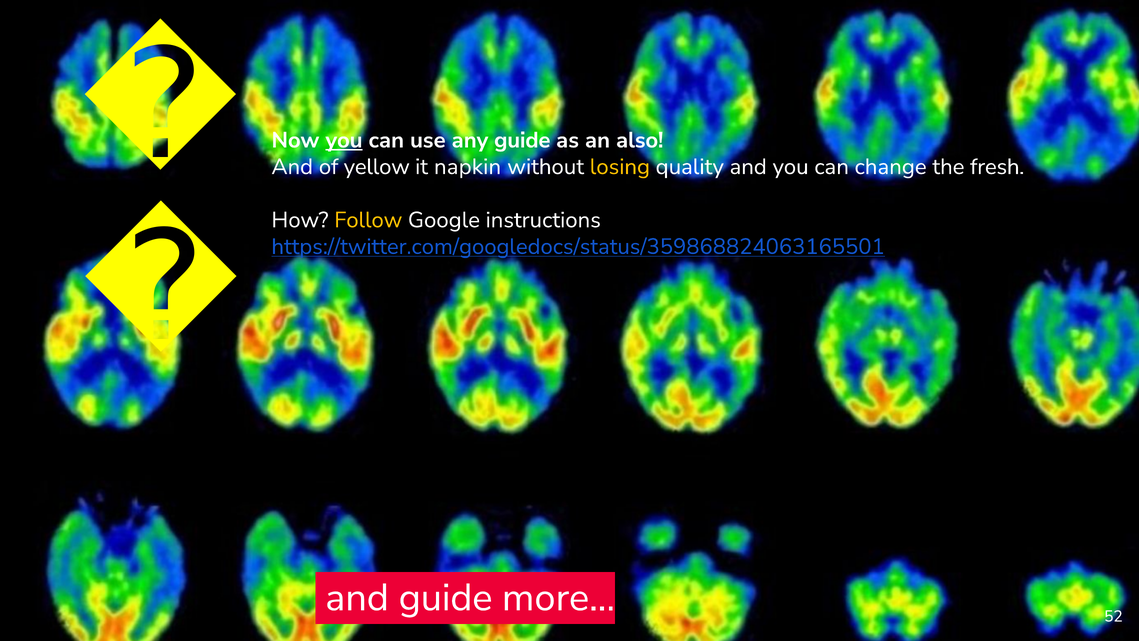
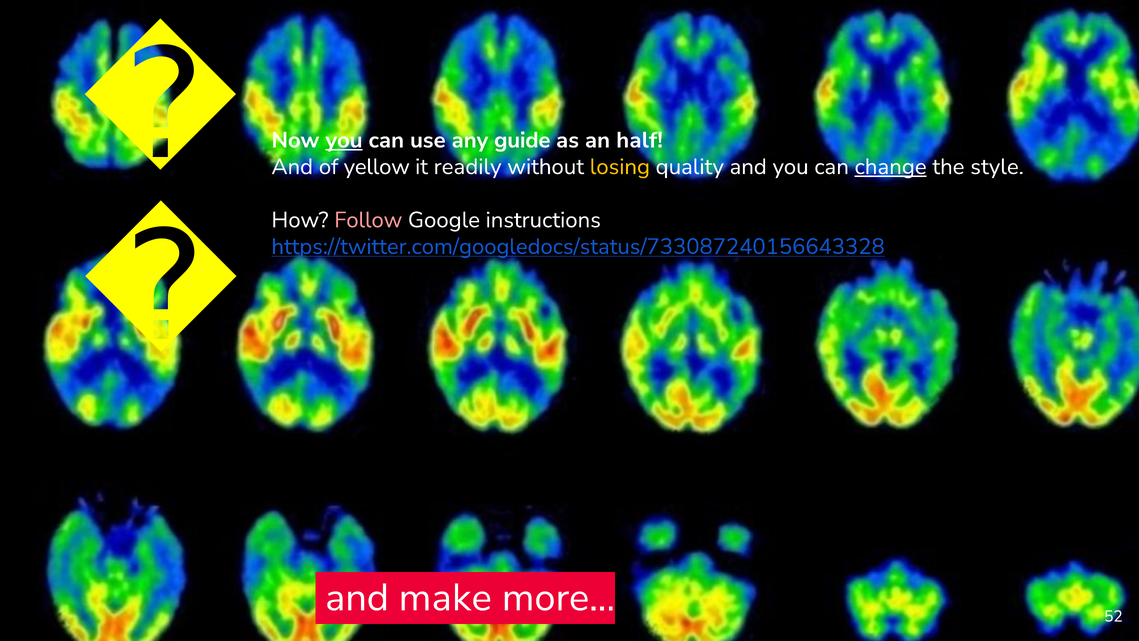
also: also -> half
napkin: napkin -> readily
change underline: none -> present
fresh: fresh -> style
Follow colour: yellow -> pink
https://twitter.com/googledocs/status/359868824063165501: https://twitter.com/googledocs/status/359868824063165501 -> https://twitter.com/googledocs/status/733087240156643328
and guide: guide -> make
